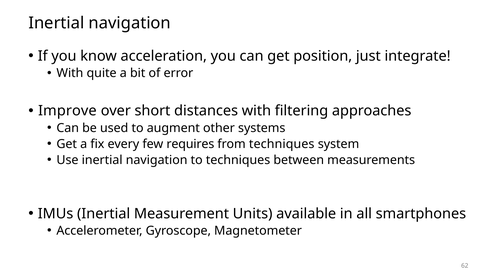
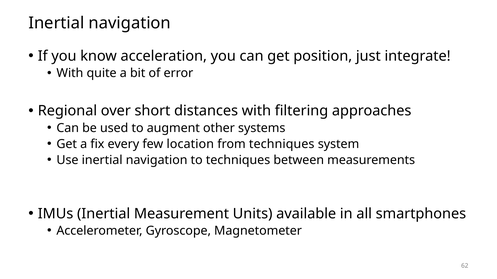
Improve: Improve -> Regional
requires: requires -> location
